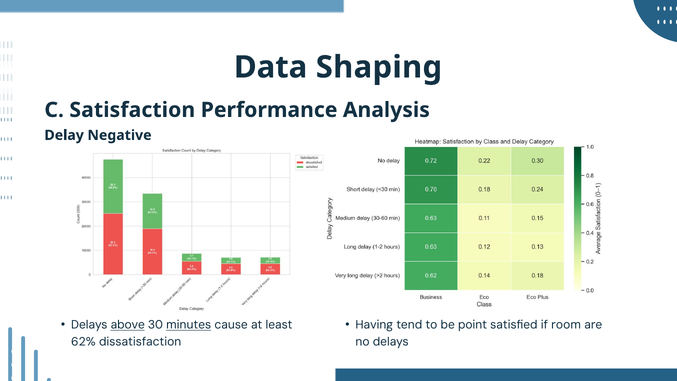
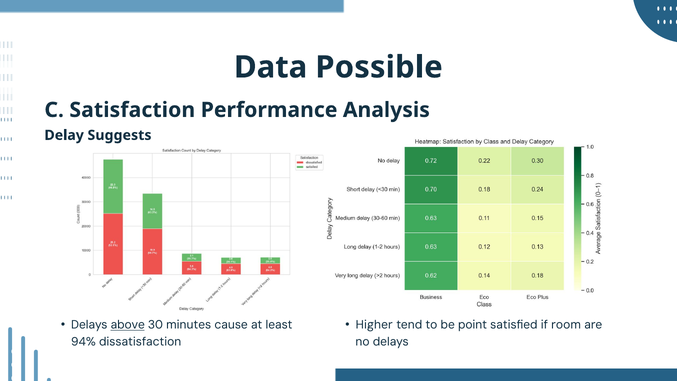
Shaping: Shaping -> Possible
Negative: Negative -> Suggests
minutes underline: present -> none
Having: Having -> Higher
62%: 62% -> 94%
